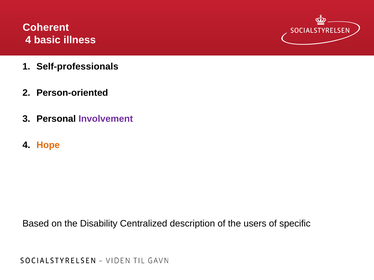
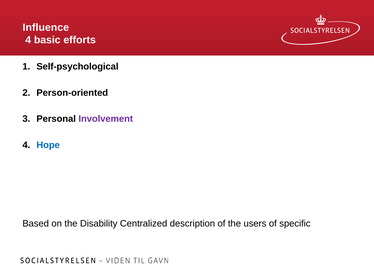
Coherent: Coherent -> Influence
illness: illness -> efforts
Self-professionals: Self-professionals -> Self-psychological
Hope colour: orange -> blue
